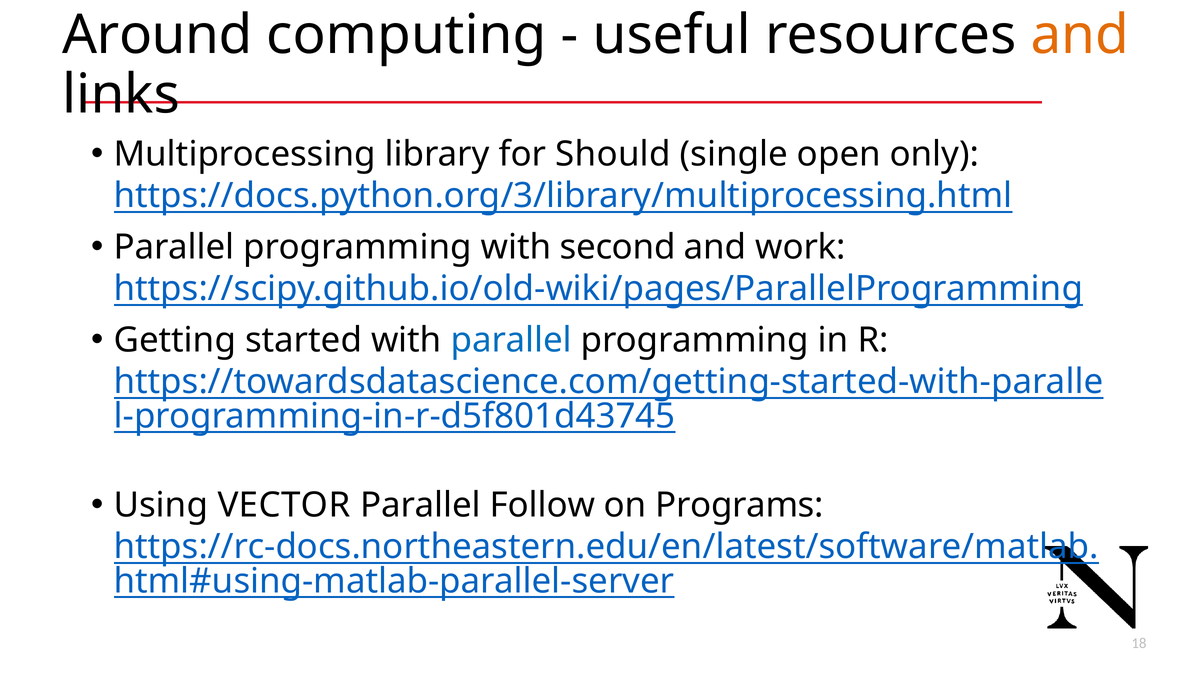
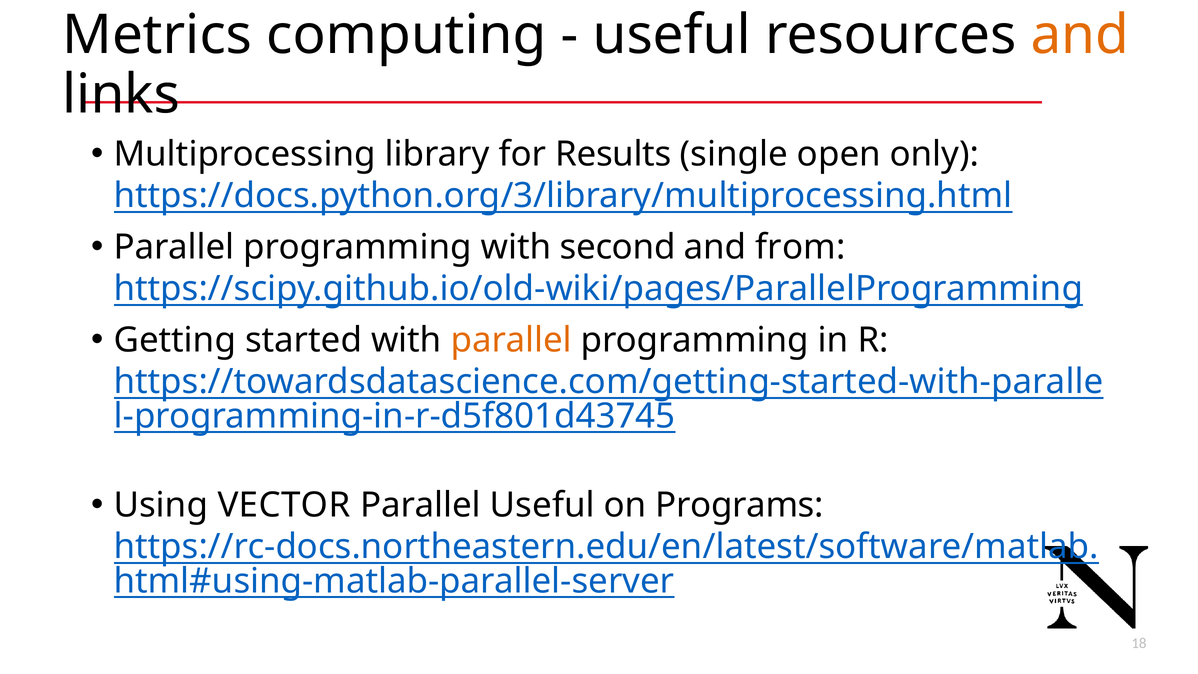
Around: Around -> Metrics
Should: Should -> Results
work: work -> from
parallel at (511, 340) colour: blue -> orange
Parallel Follow: Follow -> Useful
